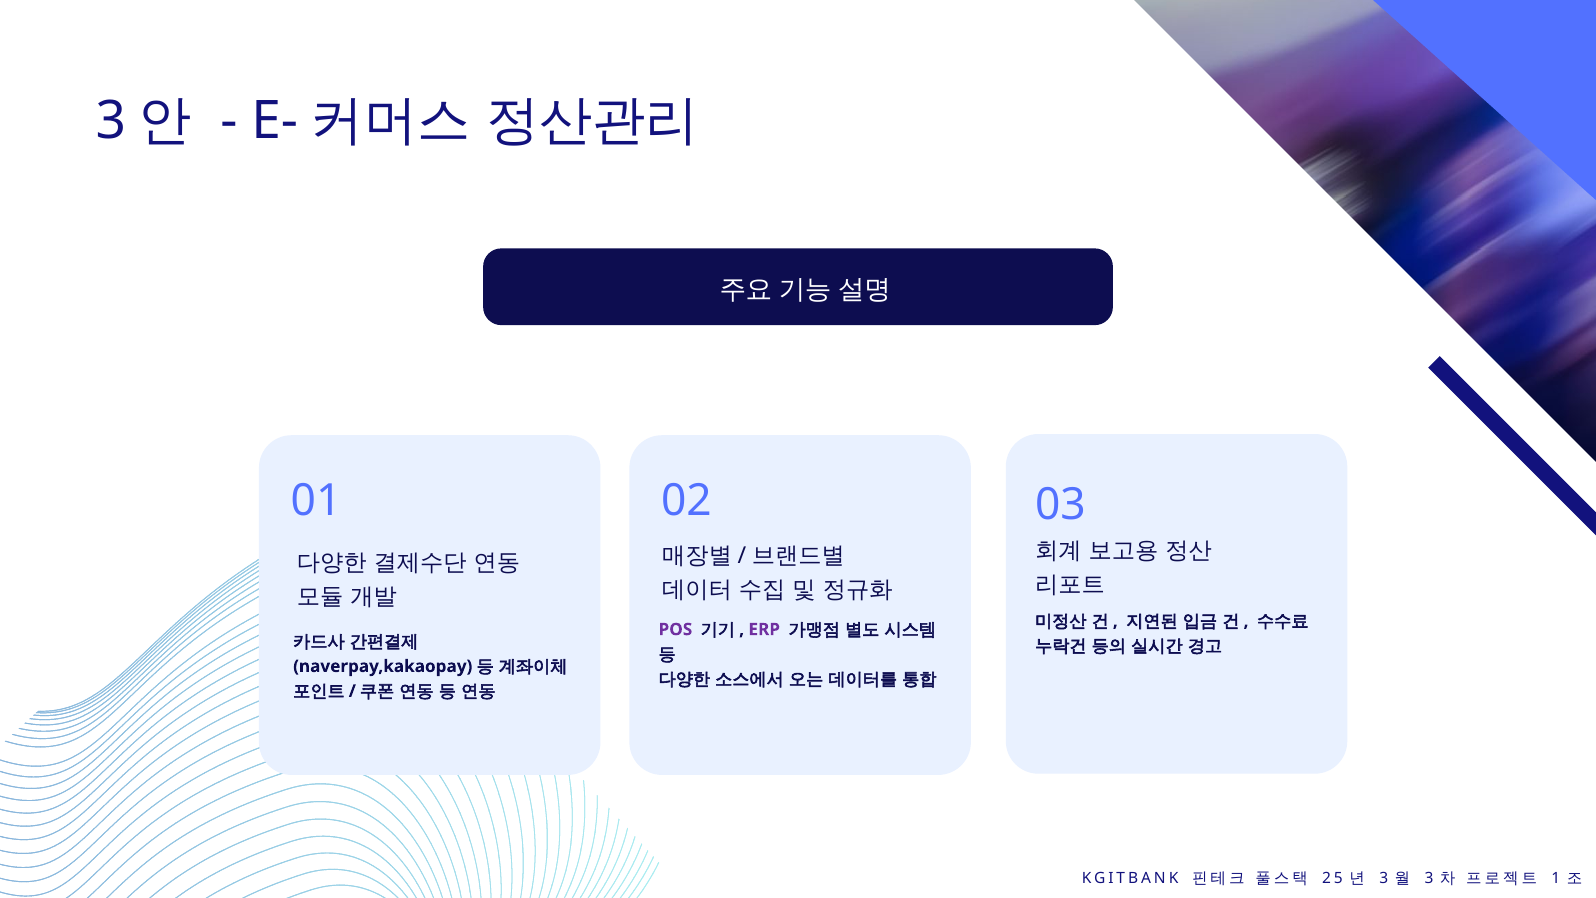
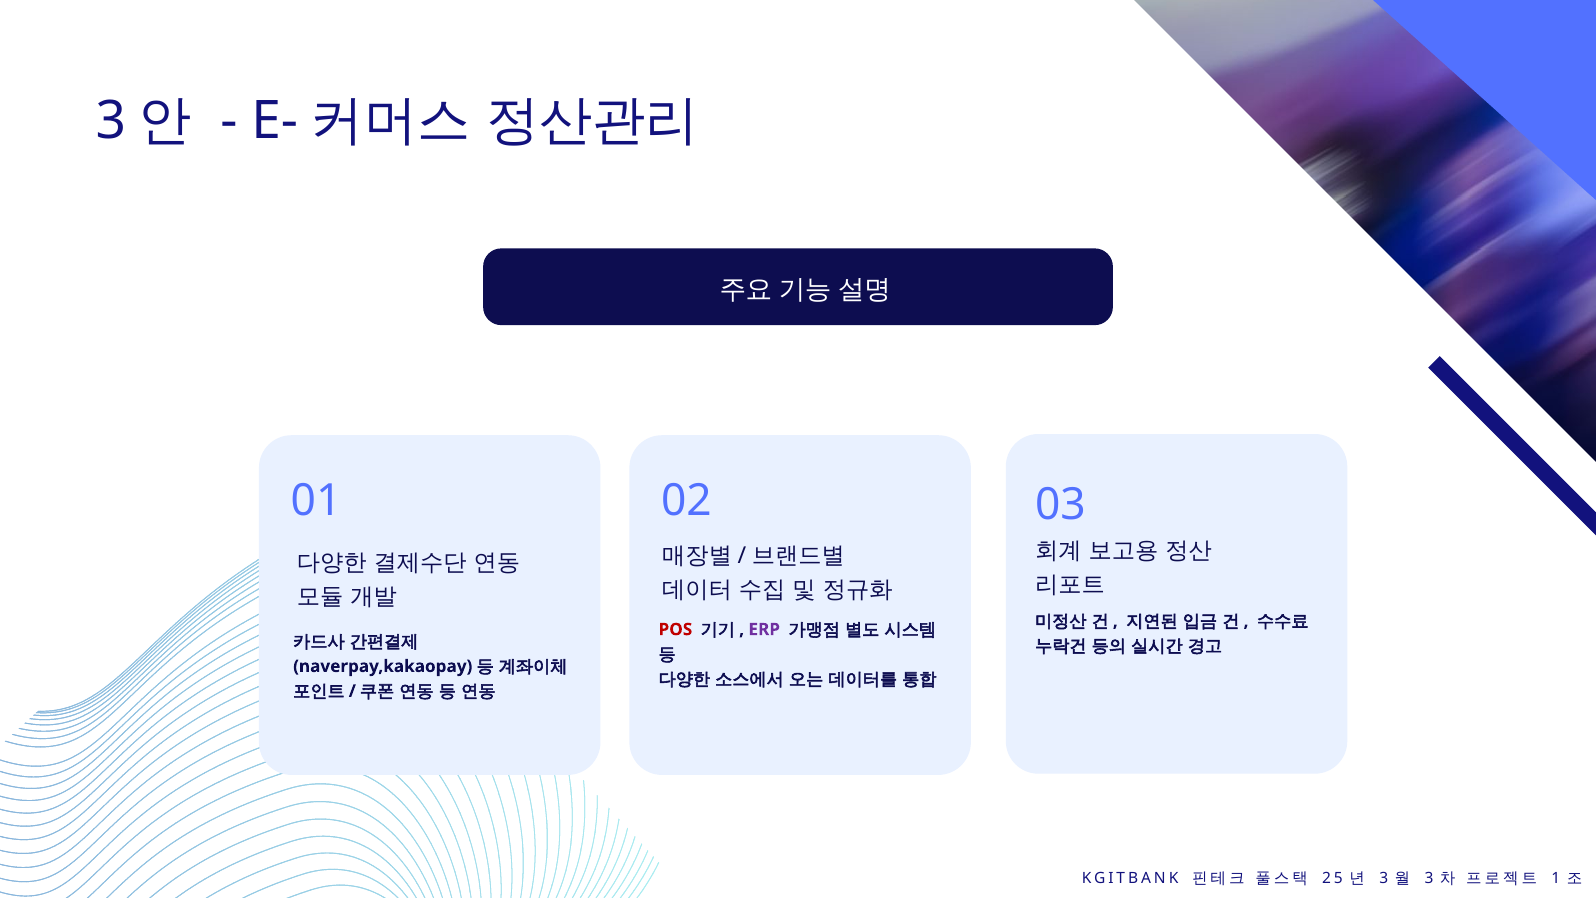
POS colour: purple -> red
